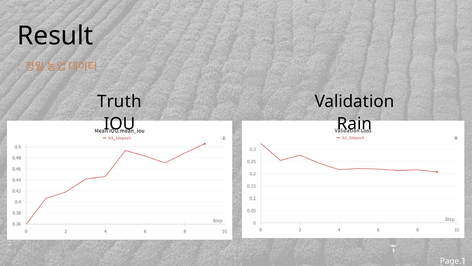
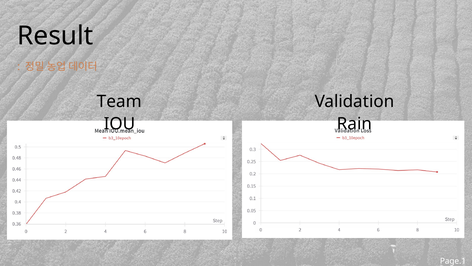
Truth: Truth -> Team
